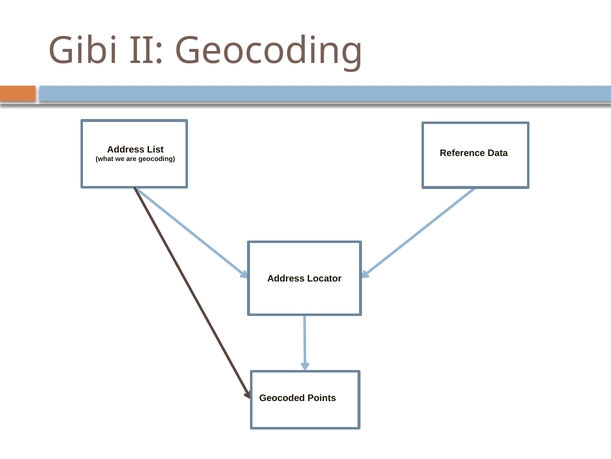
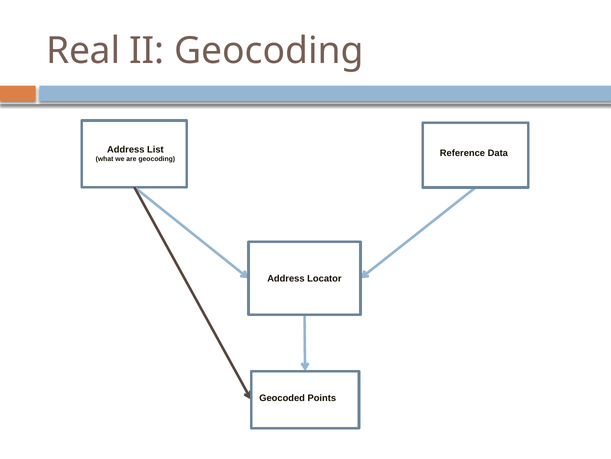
Gibi: Gibi -> Real
